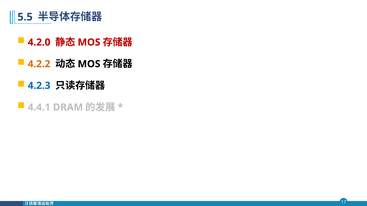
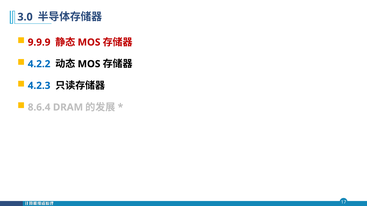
5.5: 5.5 -> 3.0
4.2.0: 4.2.0 -> 9.9.9
4.2.2 colour: orange -> blue
4.4.1: 4.4.1 -> 8.6.4
